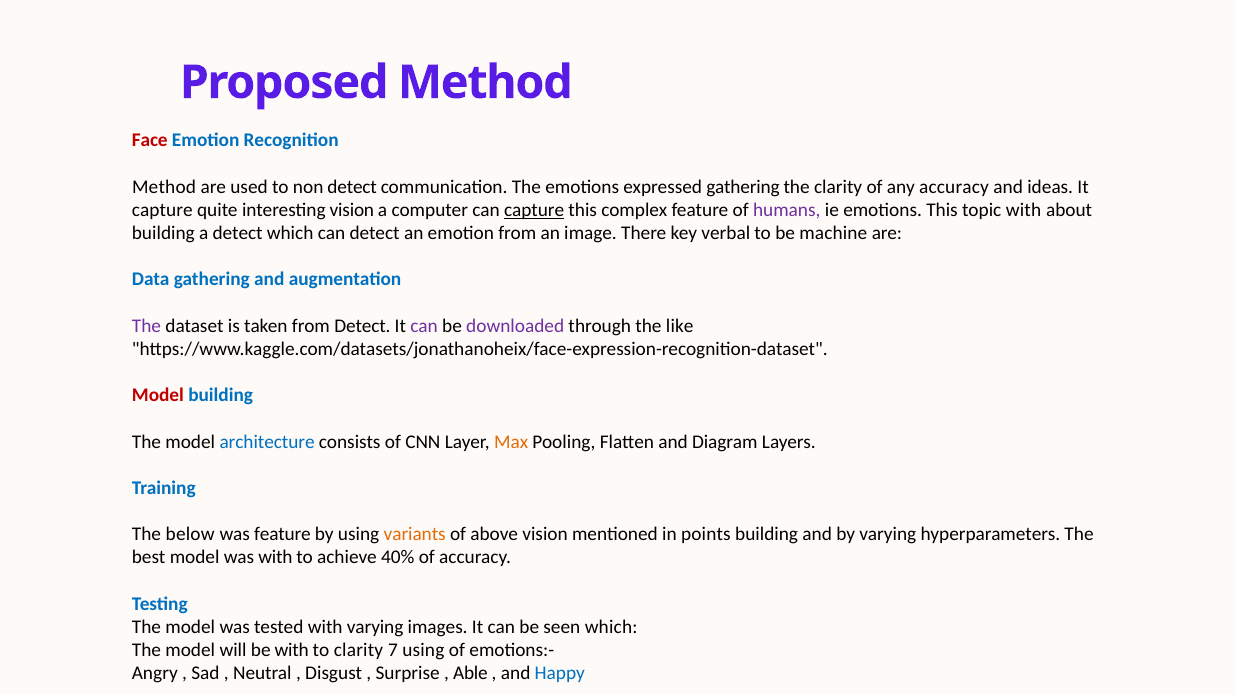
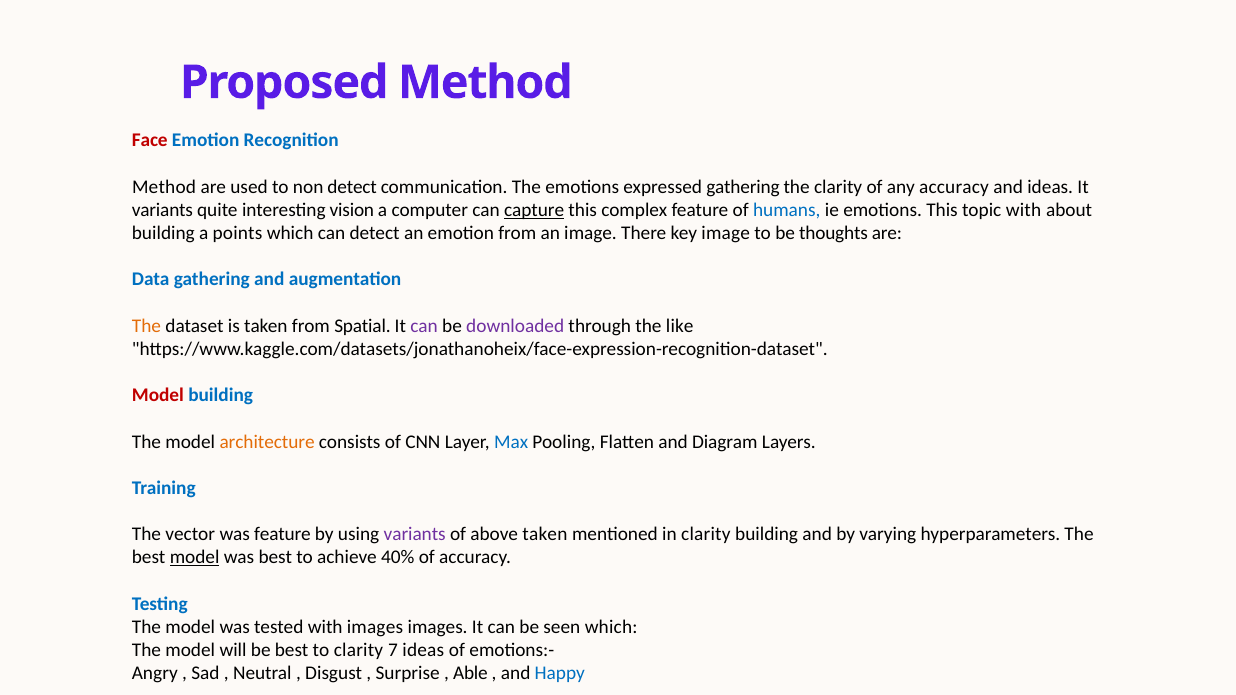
capture at (162, 210): capture -> variants
humans colour: purple -> blue
a detect: detect -> points
key verbal: verbal -> image
machine: machine -> thoughts
The at (146, 326) colour: purple -> orange
from Detect: Detect -> Spatial
architecture colour: blue -> orange
Max colour: orange -> blue
below: below -> vector
variants at (415, 535) colour: orange -> purple
above vision: vision -> taken
in points: points -> clarity
model at (195, 558) underline: none -> present
was with: with -> best
with varying: varying -> images
be with: with -> best
7 using: using -> ideas
